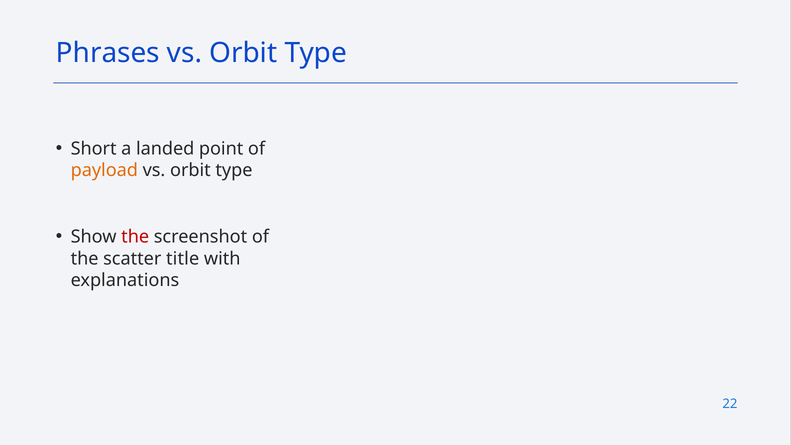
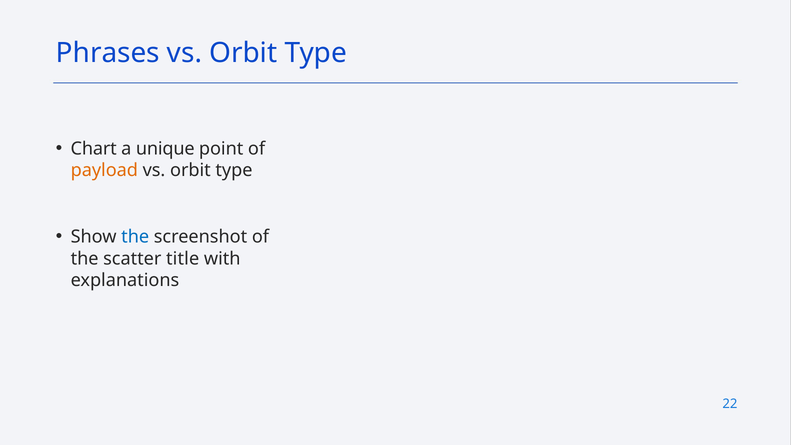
Short: Short -> Chart
landed: landed -> unique
the at (135, 237) colour: red -> blue
